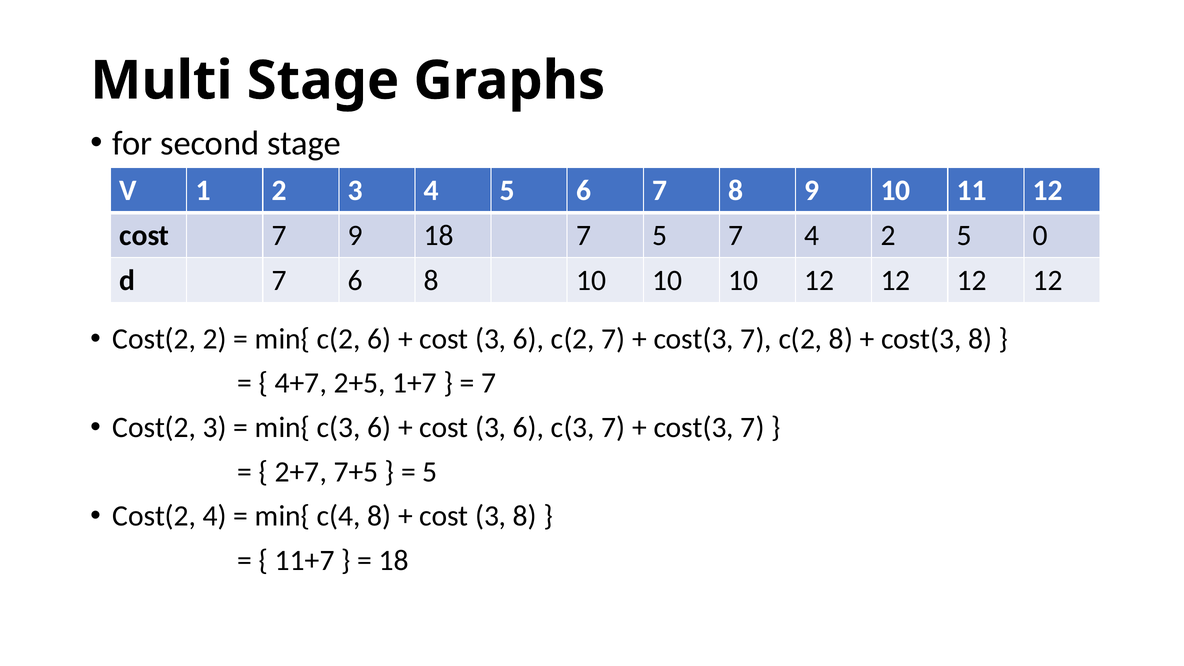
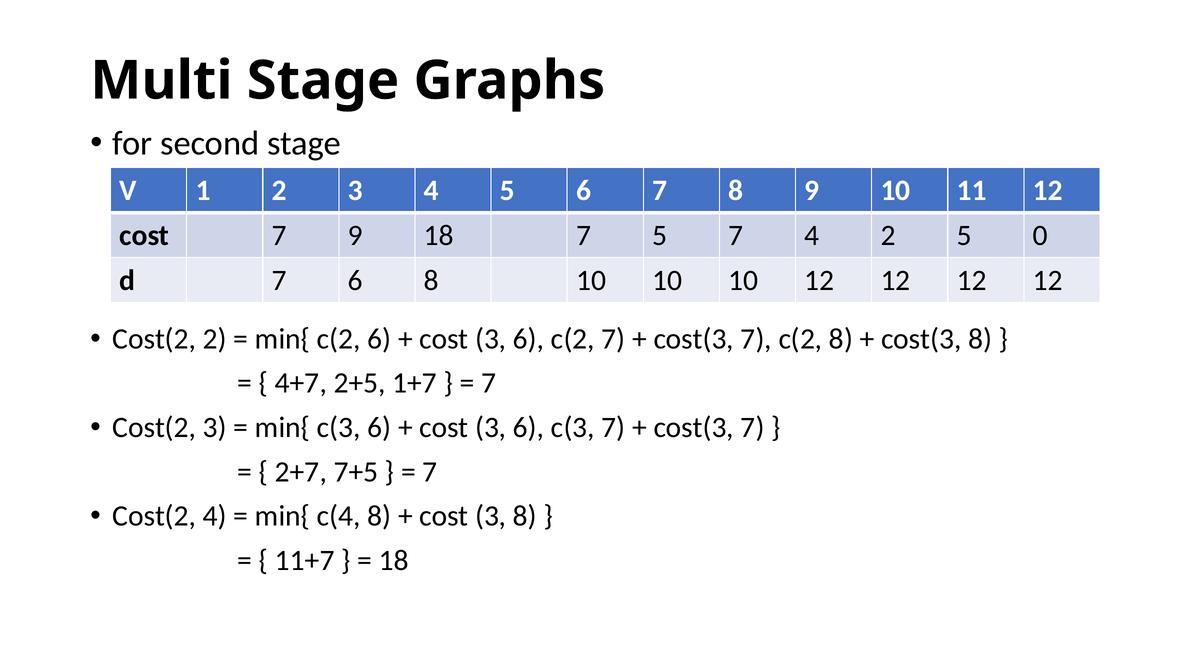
5 at (430, 472): 5 -> 7
